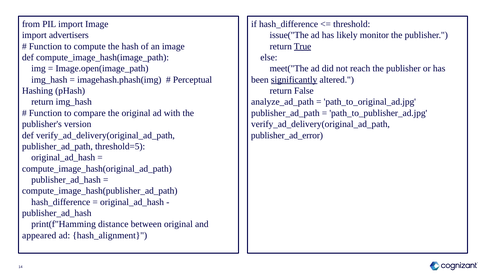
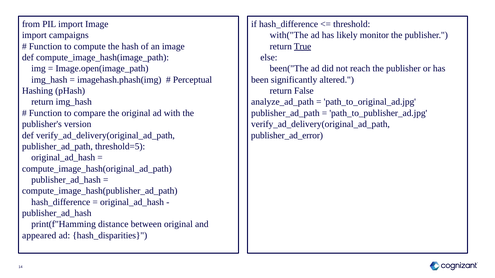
advertisers: advertisers -> campaigns
issue("The: issue("The -> with("The
meet("The: meet("The -> been("The
significantly underline: present -> none
hash_alignment: hash_alignment -> hash_disparities
